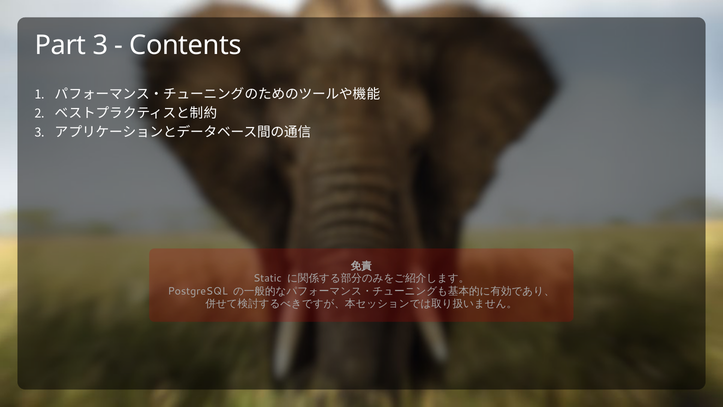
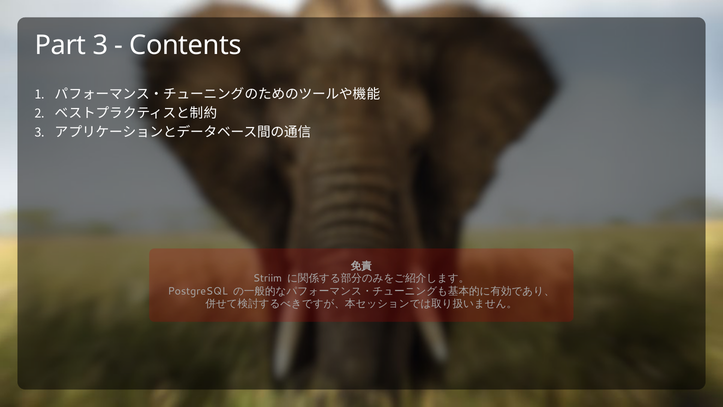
Static: Static -> Striim
